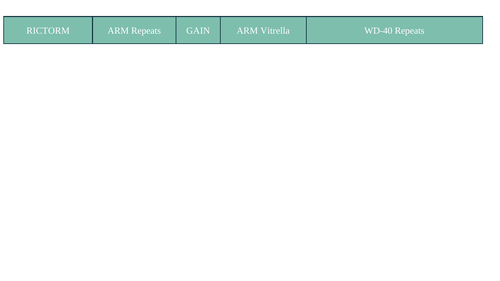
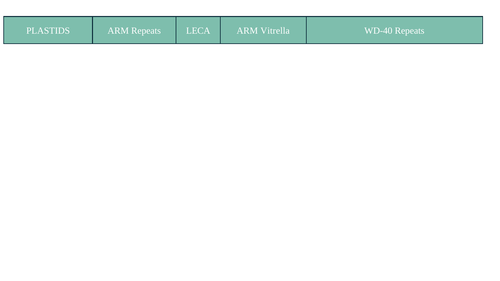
RICTORM: RICTORM -> PLASTIDS
GAIN: GAIN -> LECA
